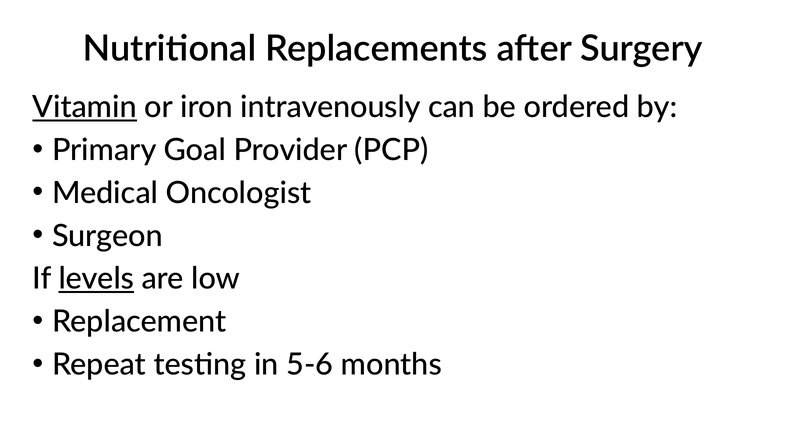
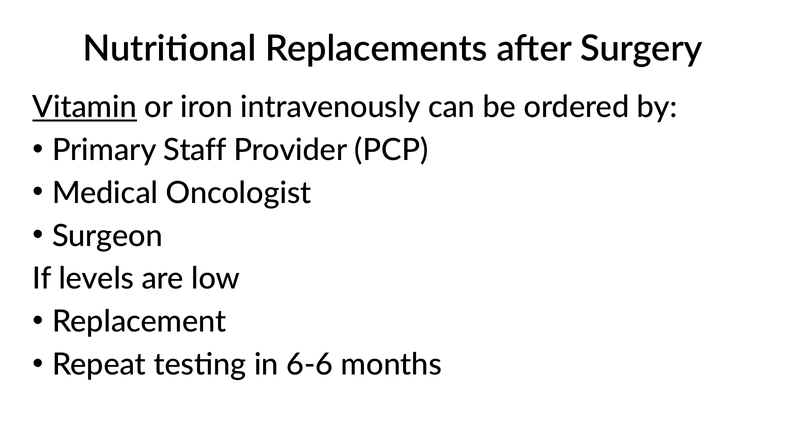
Goal: Goal -> Staff
levels underline: present -> none
5-6: 5-6 -> 6-6
